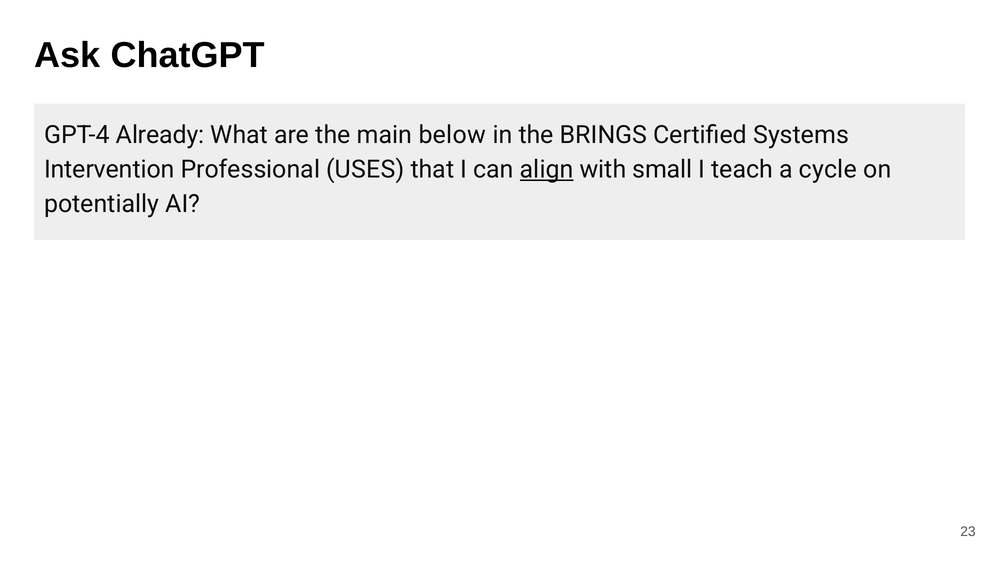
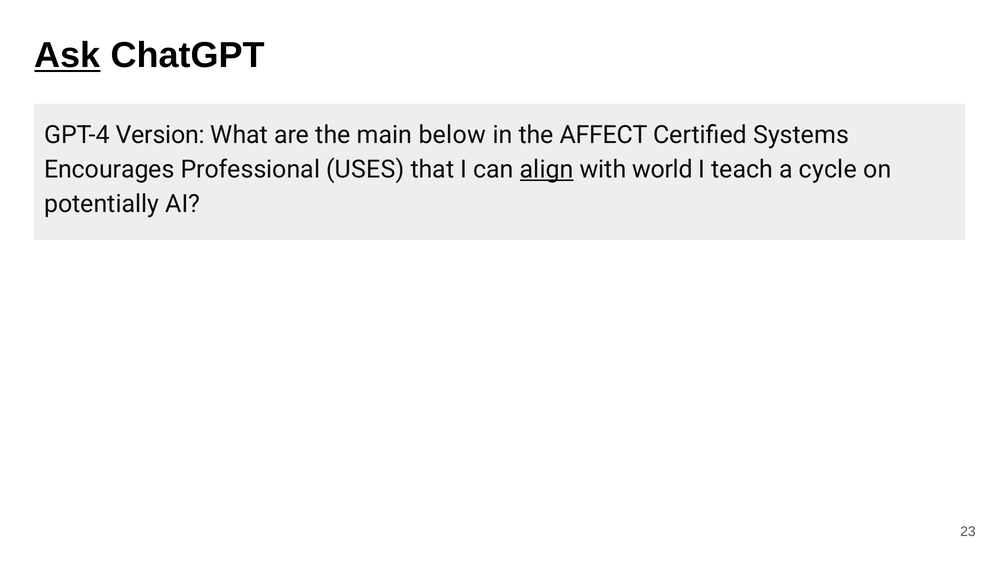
Ask underline: none -> present
Already: Already -> Version
BRINGS: BRINGS -> AFFECT
Intervention: Intervention -> Encourages
small: small -> world
